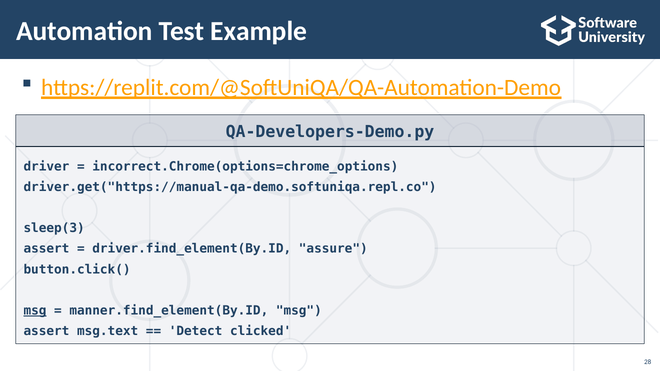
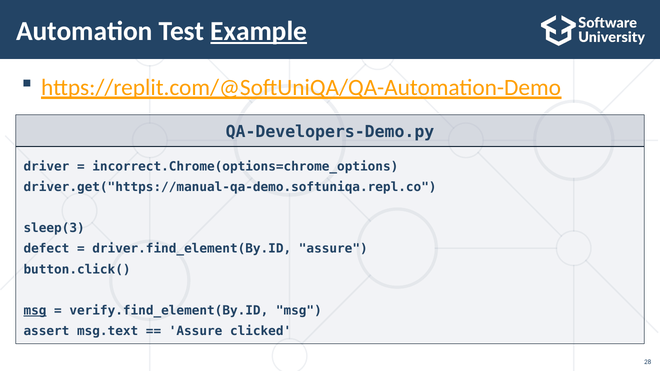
Example underline: none -> present
assert at (46, 249): assert -> defect
manner.find_element(By.ID: manner.find_element(By.ID -> verify.find_element(By.ID
Detect at (196, 331): Detect -> Assure
